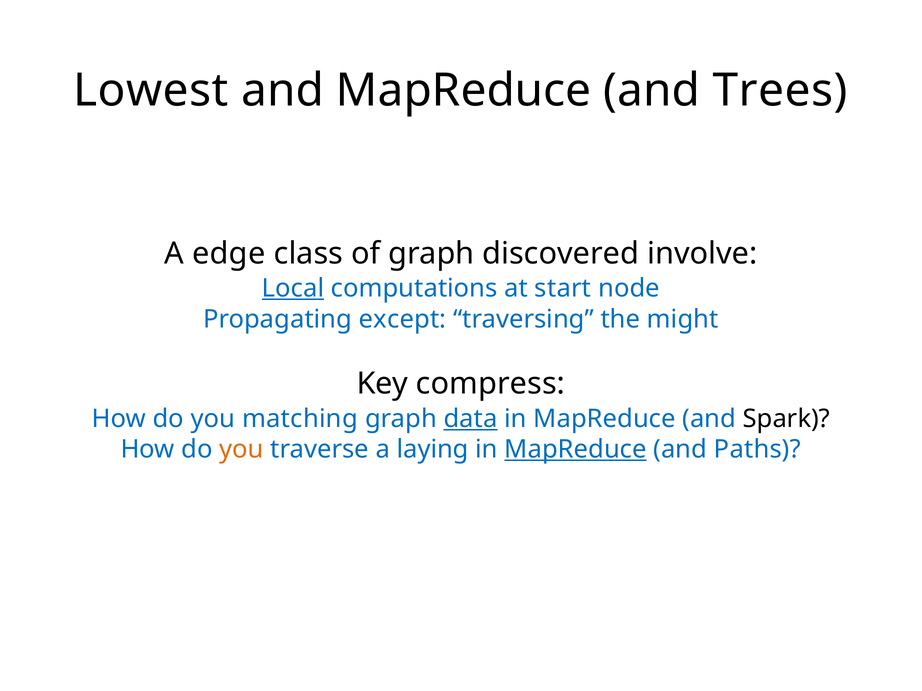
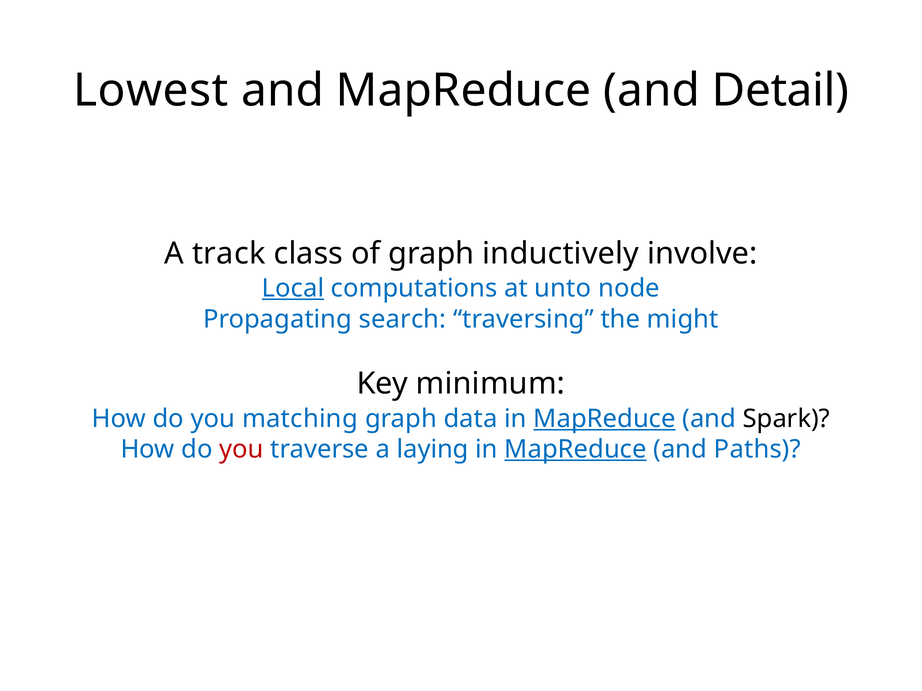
Trees: Trees -> Detail
edge: edge -> track
discovered: discovered -> inductively
start: start -> unto
except: except -> search
compress: compress -> minimum
data underline: present -> none
MapReduce at (605, 419) underline: none -> present
you at (242, 450) colour: orange -> red
